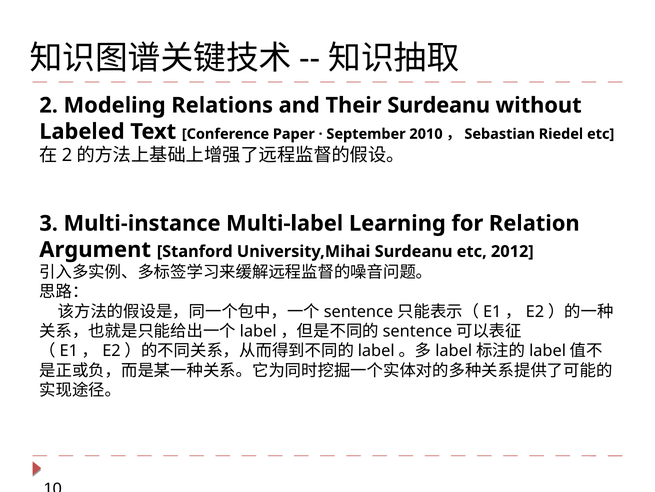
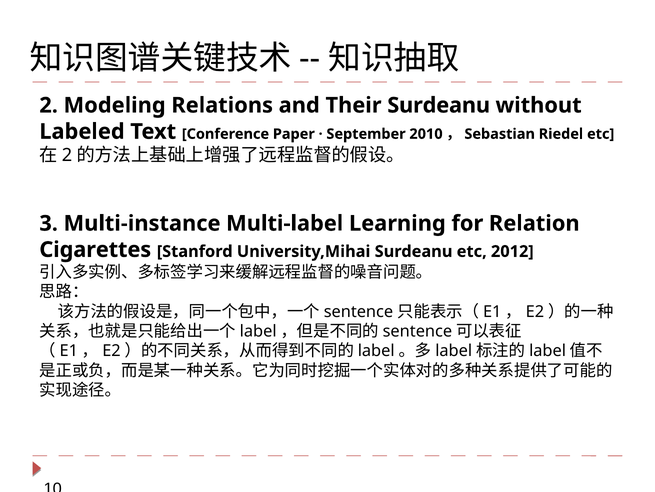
Argument: Argument -> Cigarettes
